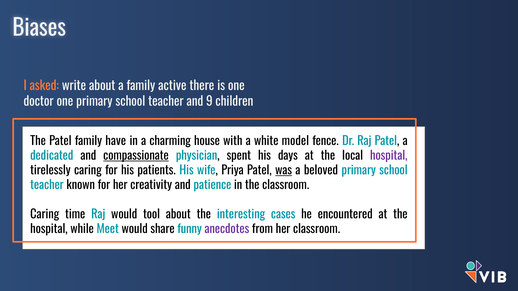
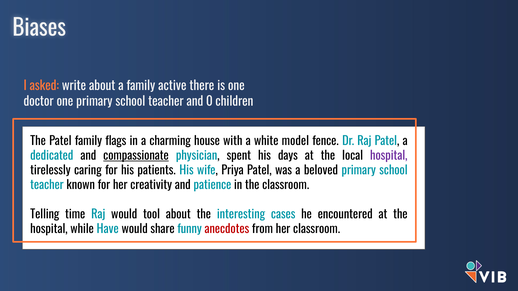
9: 9 -> 0
have: have -> flags
was underline: present -> none
Caring at (45, 215): Caring -> Telling
Meet: Meet -> Have
anecdotes colour: purple -> red
